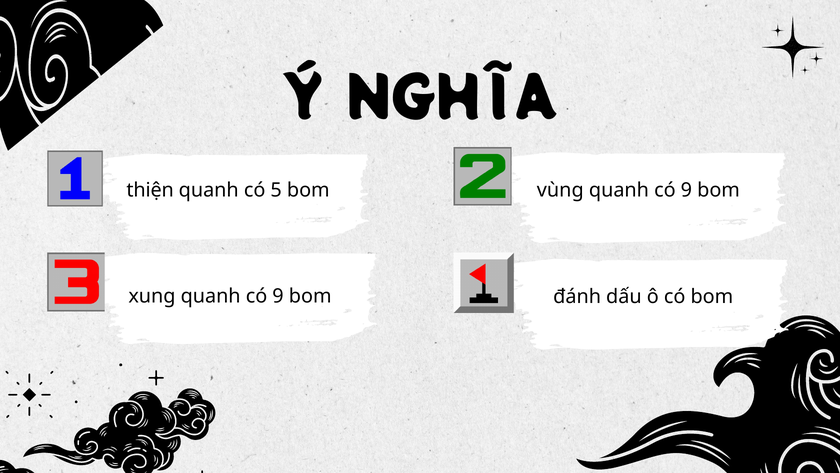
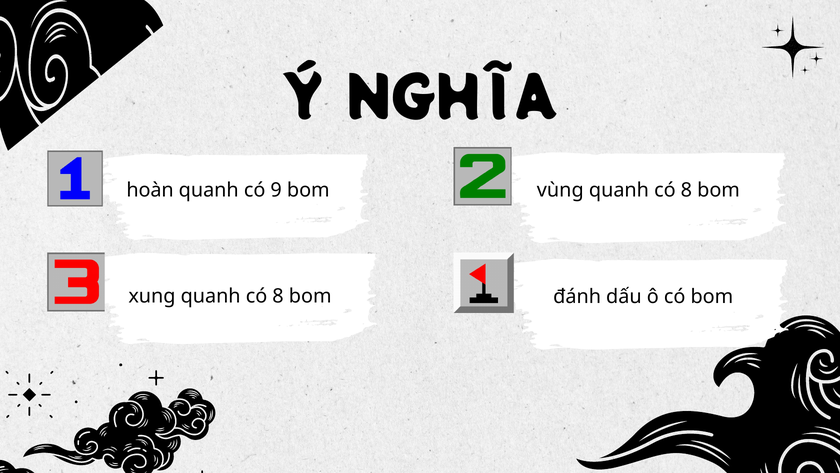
thiện: thiện -> hoàn
5: 5 -> 9
9 at (686, 190): 9 -> 8
xung quanh có 9: 9 -> 8
